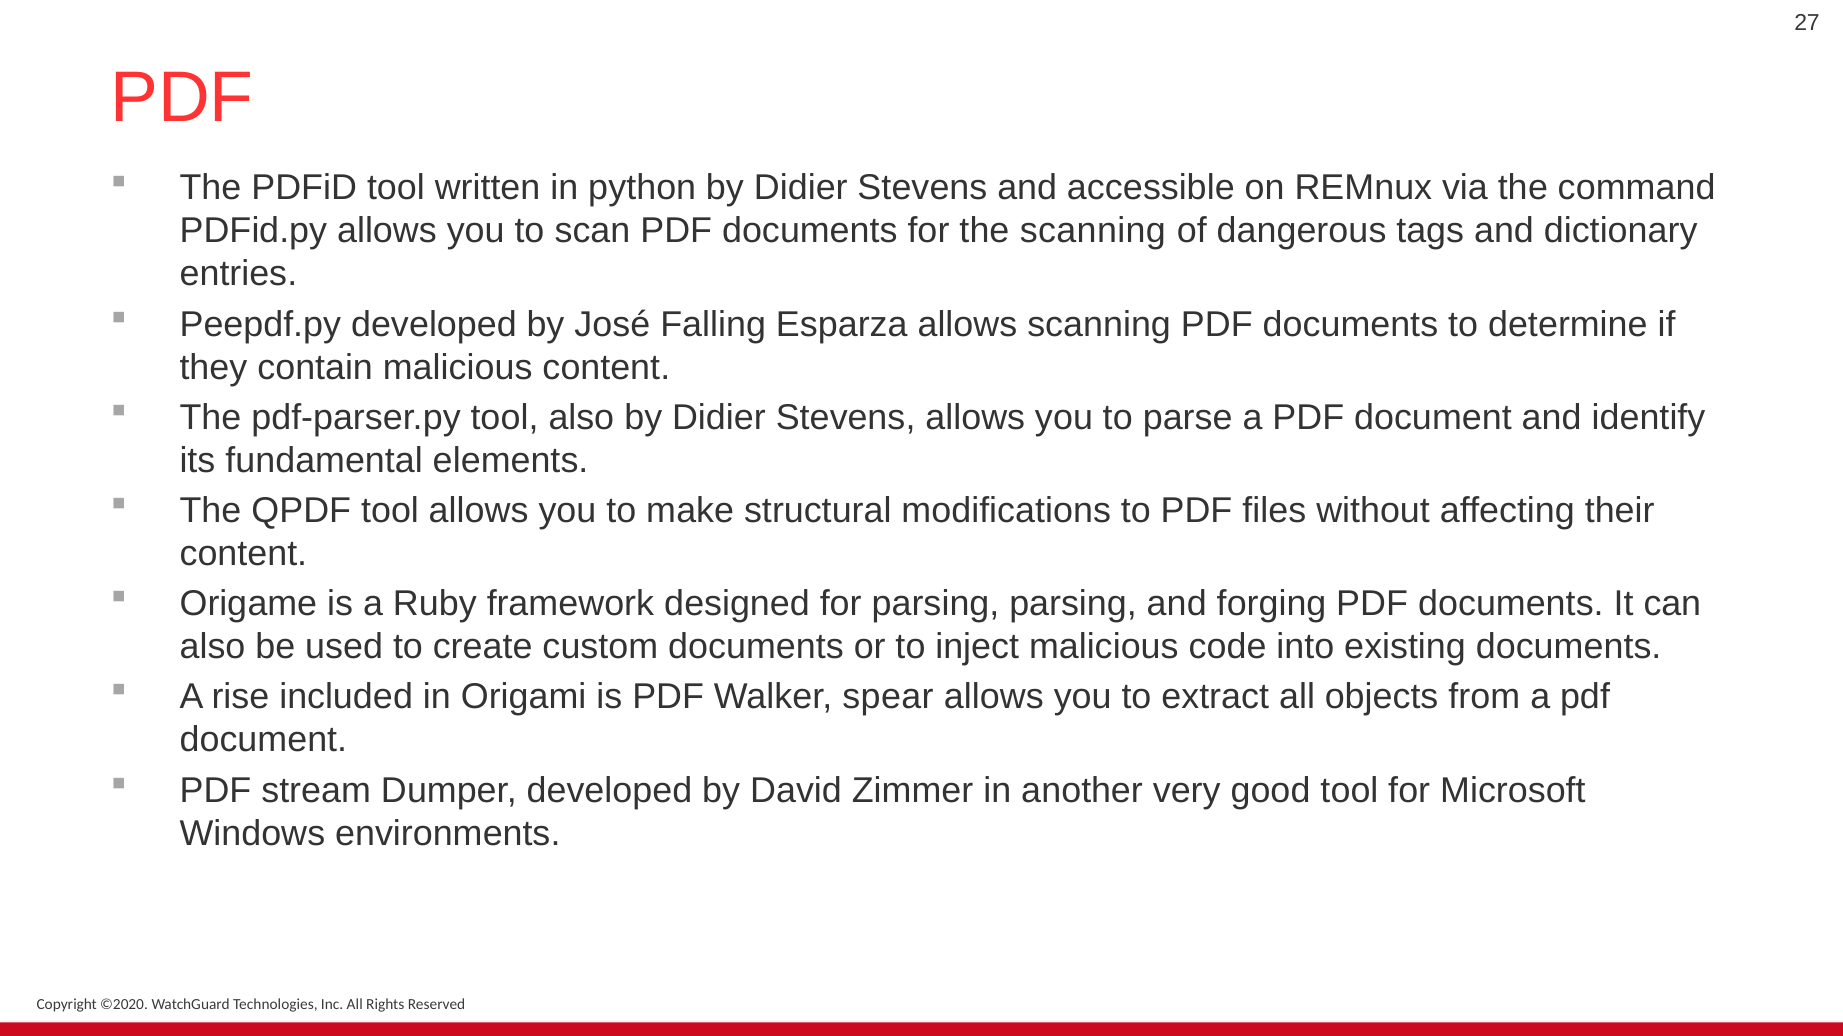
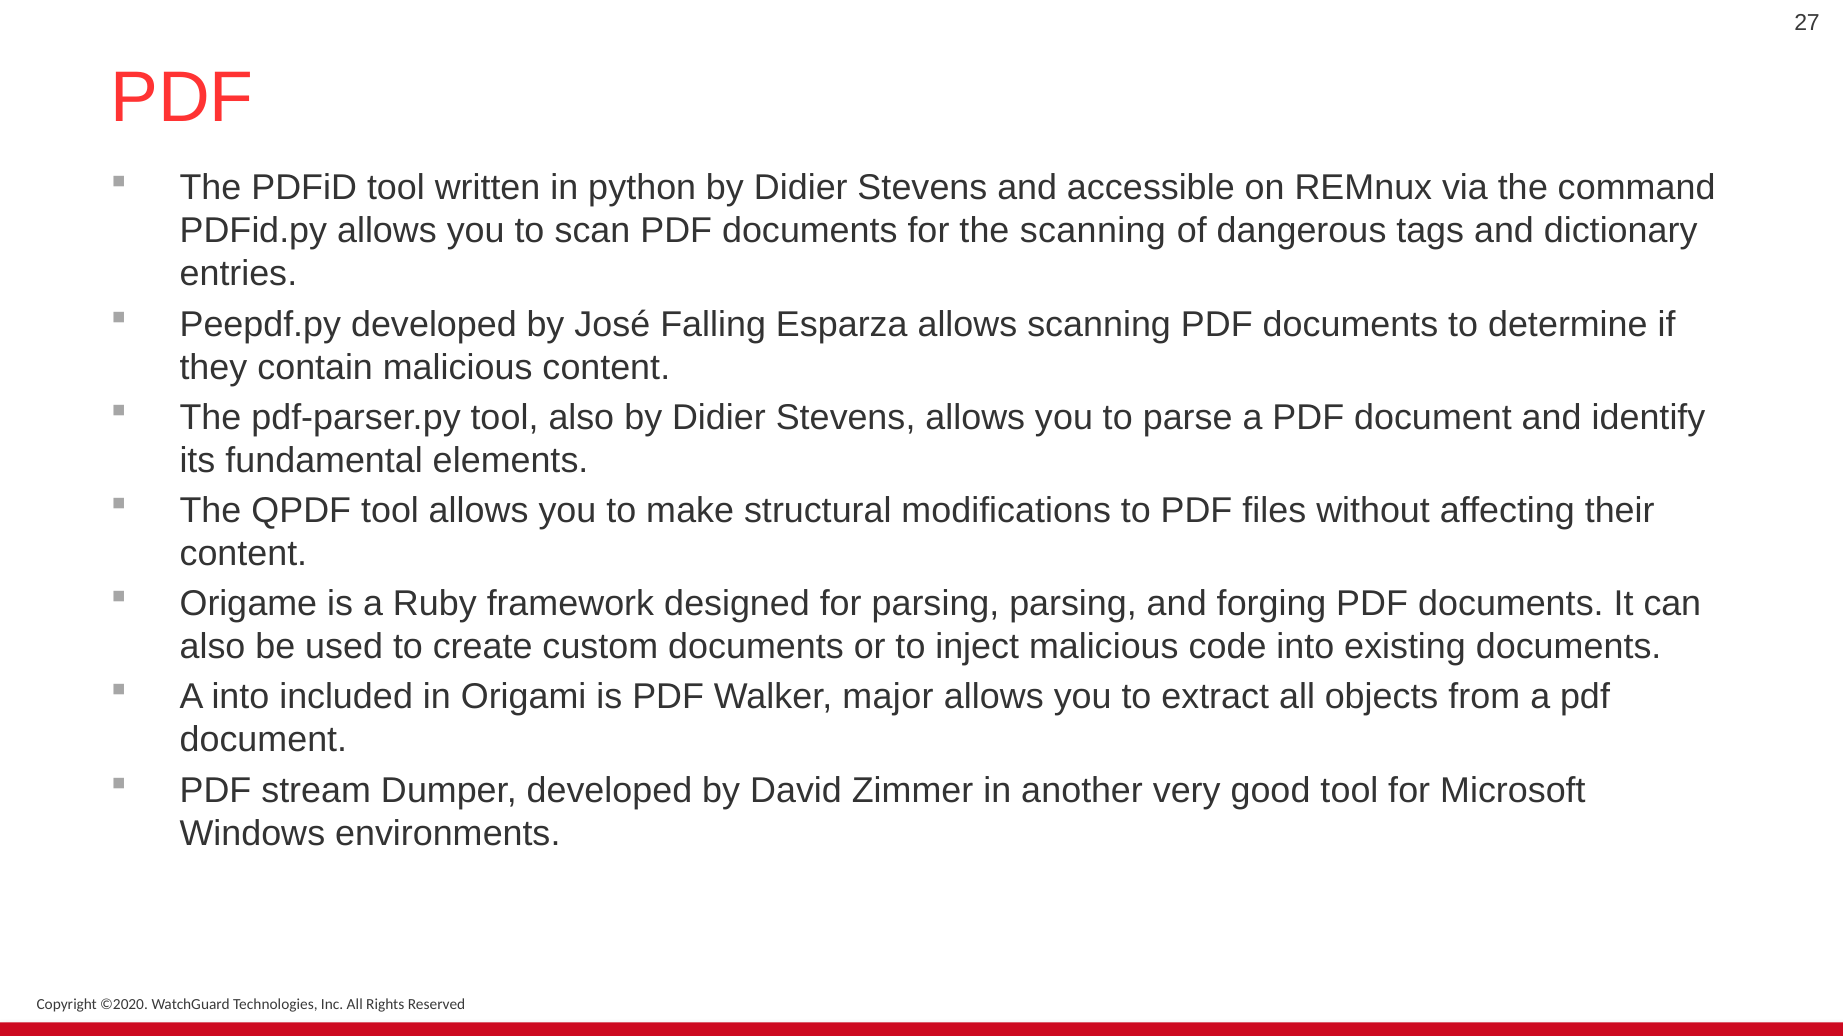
A rise: rise -> into
spear: spear -> major
